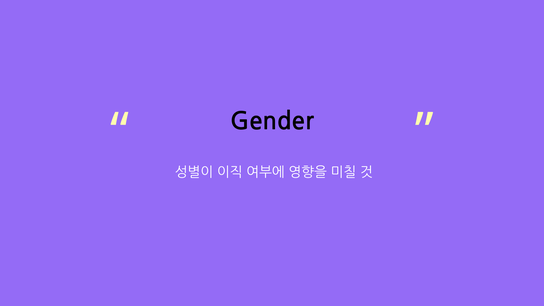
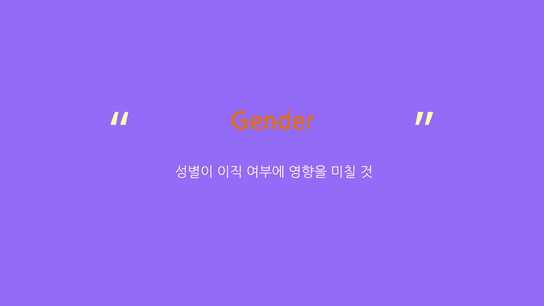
Gender colour: black -> orange
